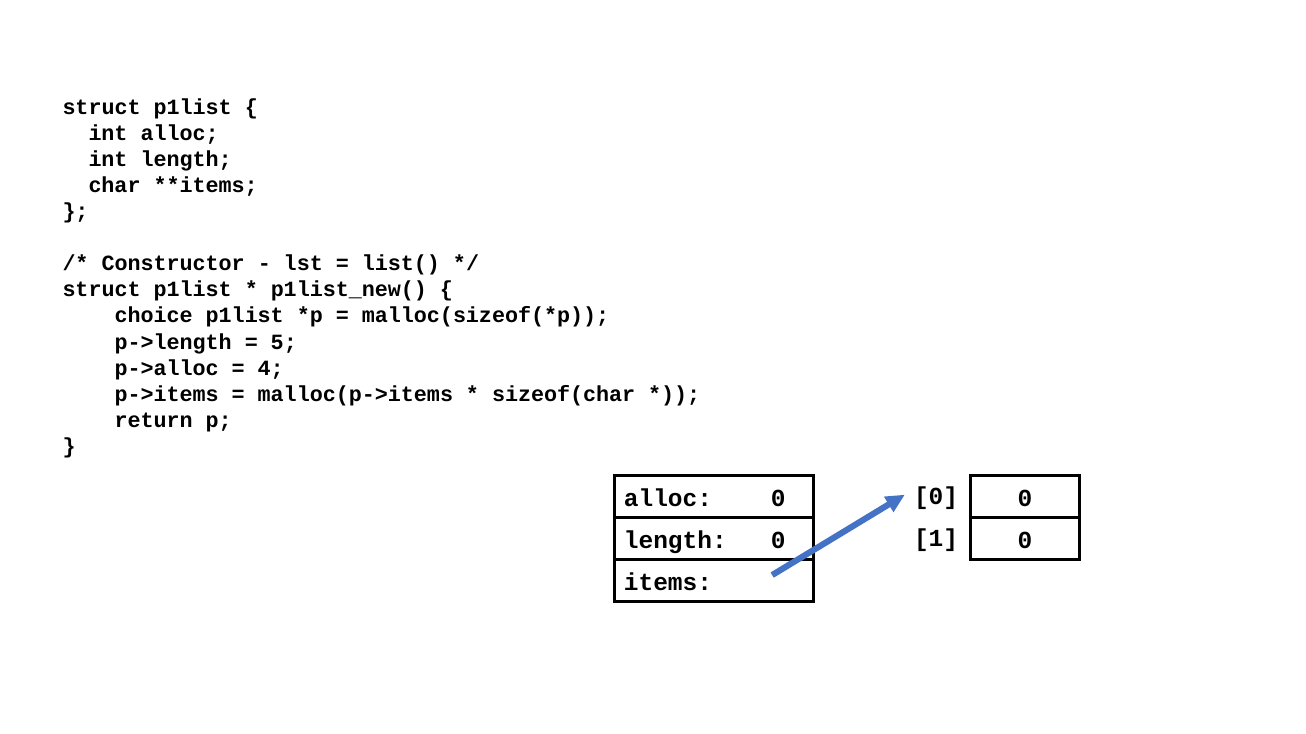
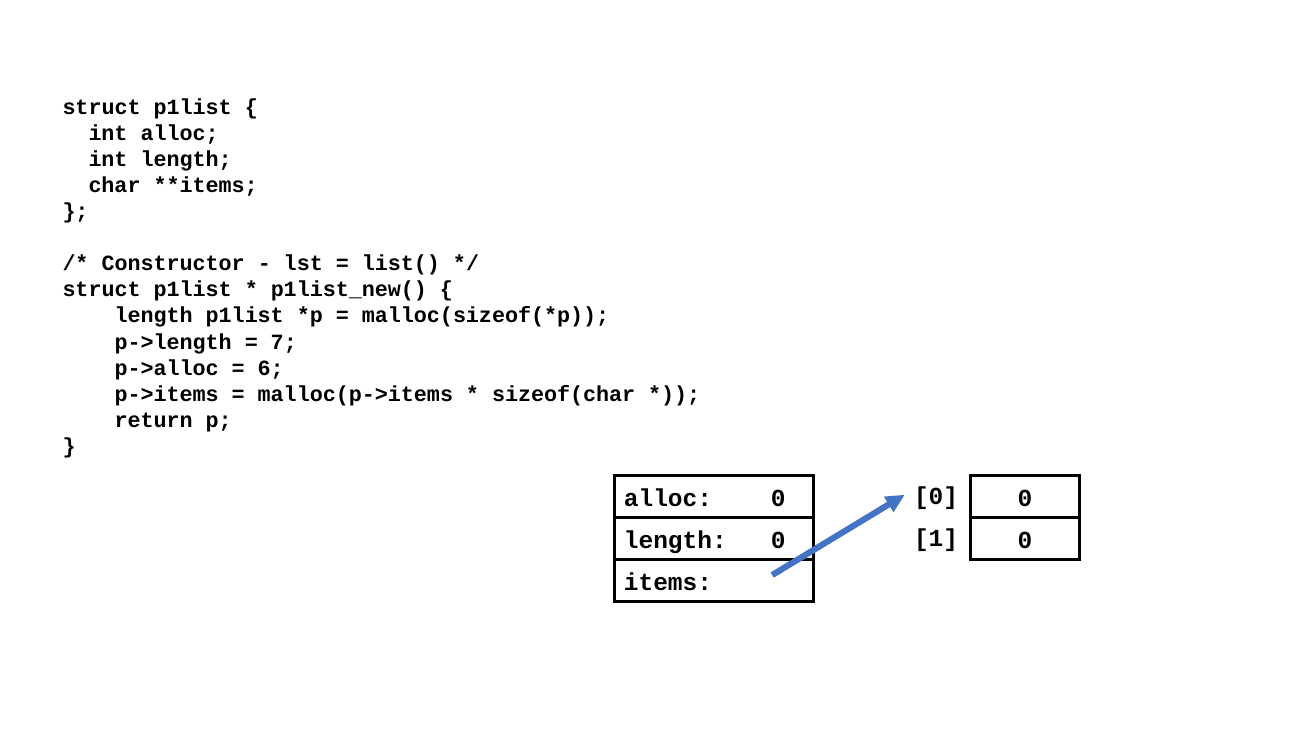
choice at (154, 316): choice -> length
5: 5 -> 7
4: 4 -> 6
